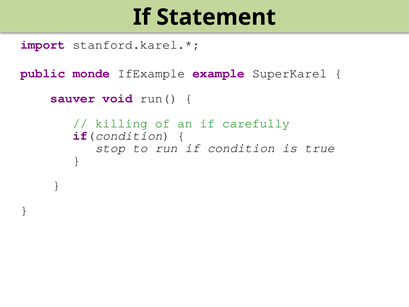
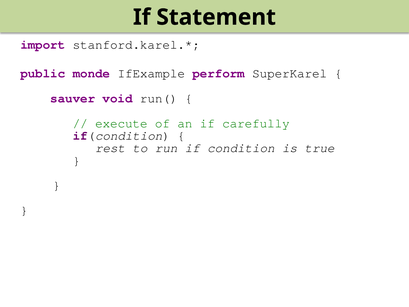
example: example -> perform
killing: killing -> execute
stop: stop -> rest
